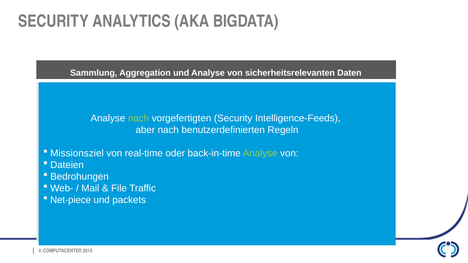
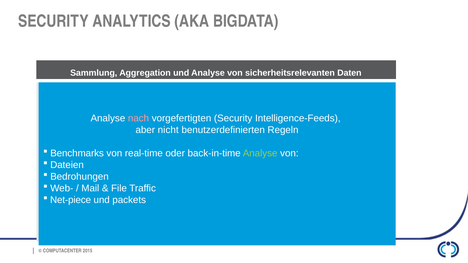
nach at (138, 118) colour: light green -> pink
aber nach: nach -> nicht
Missionsziel: Missionsziel -> Benchmarks
